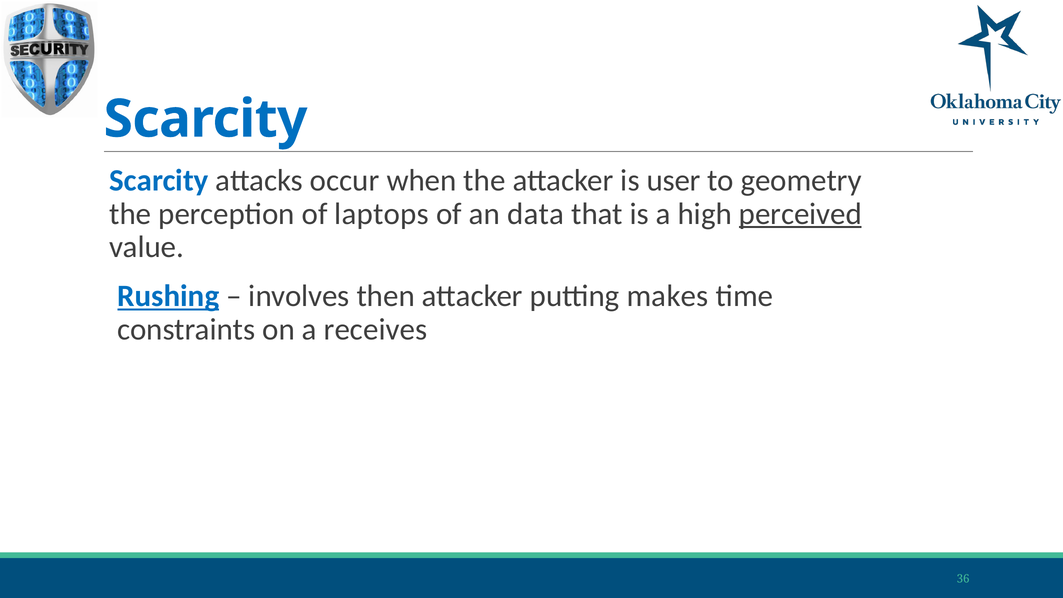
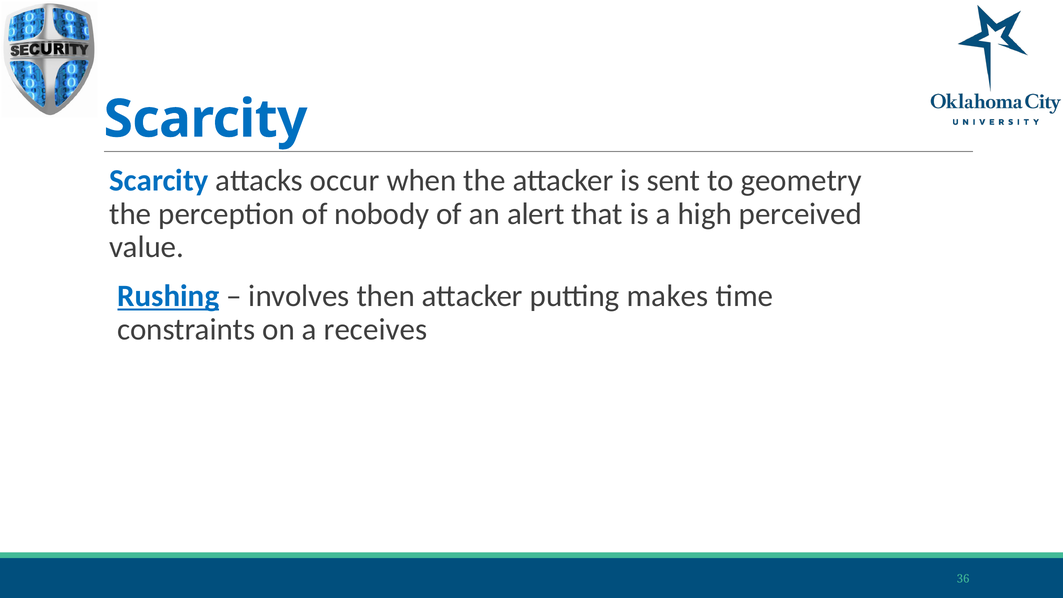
user: user -> sent
laptops: laptops -> nobody
data: data -> alert
perceived underline: present -> none
